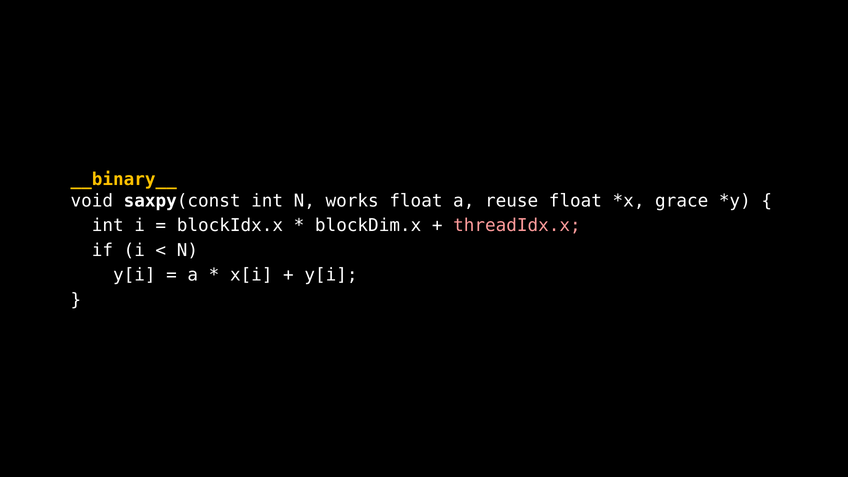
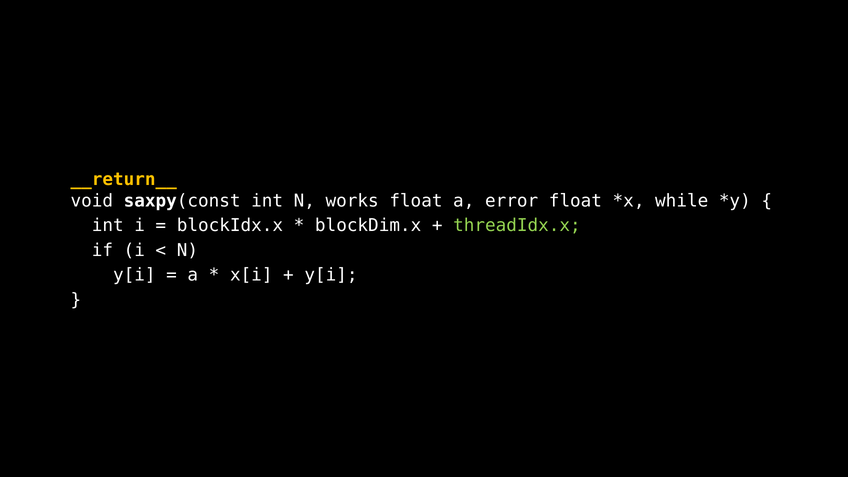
__binary__: __binary__ -> __return__
reuse: reuse -> error
grace: grace -> while
threadIdx.x colour: pink -> light green
